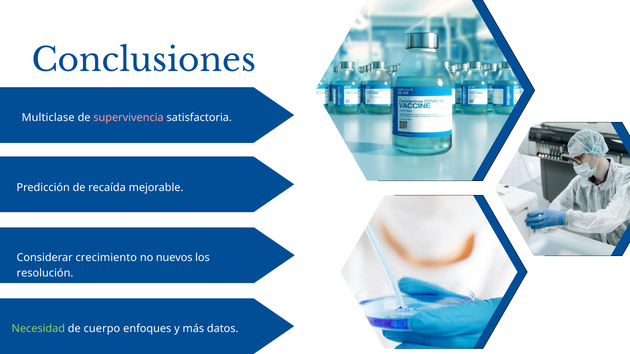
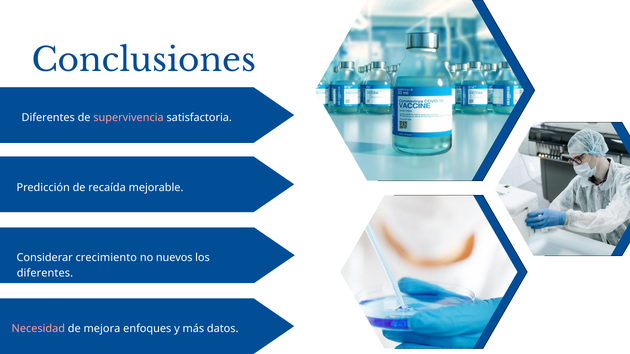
Multiclase at (48, 118): Multiclase -> Diferentes
resolución at (45, 273): resolución -> diferentes
Necesidad colour: light green -> pink
cuerpo: cuerpo -> mejora
